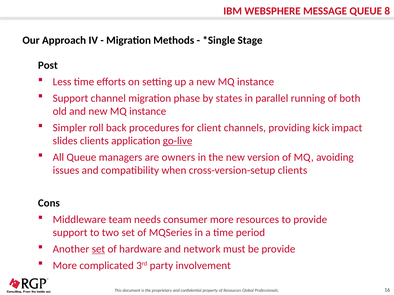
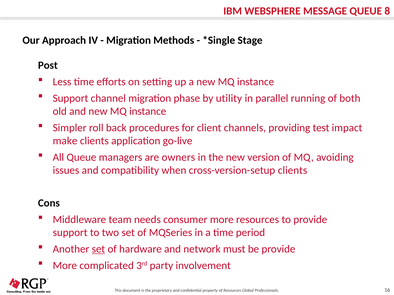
states: states -> utility
kick: kick -> test
slides: slides -> make
go-live underline: present -> none
